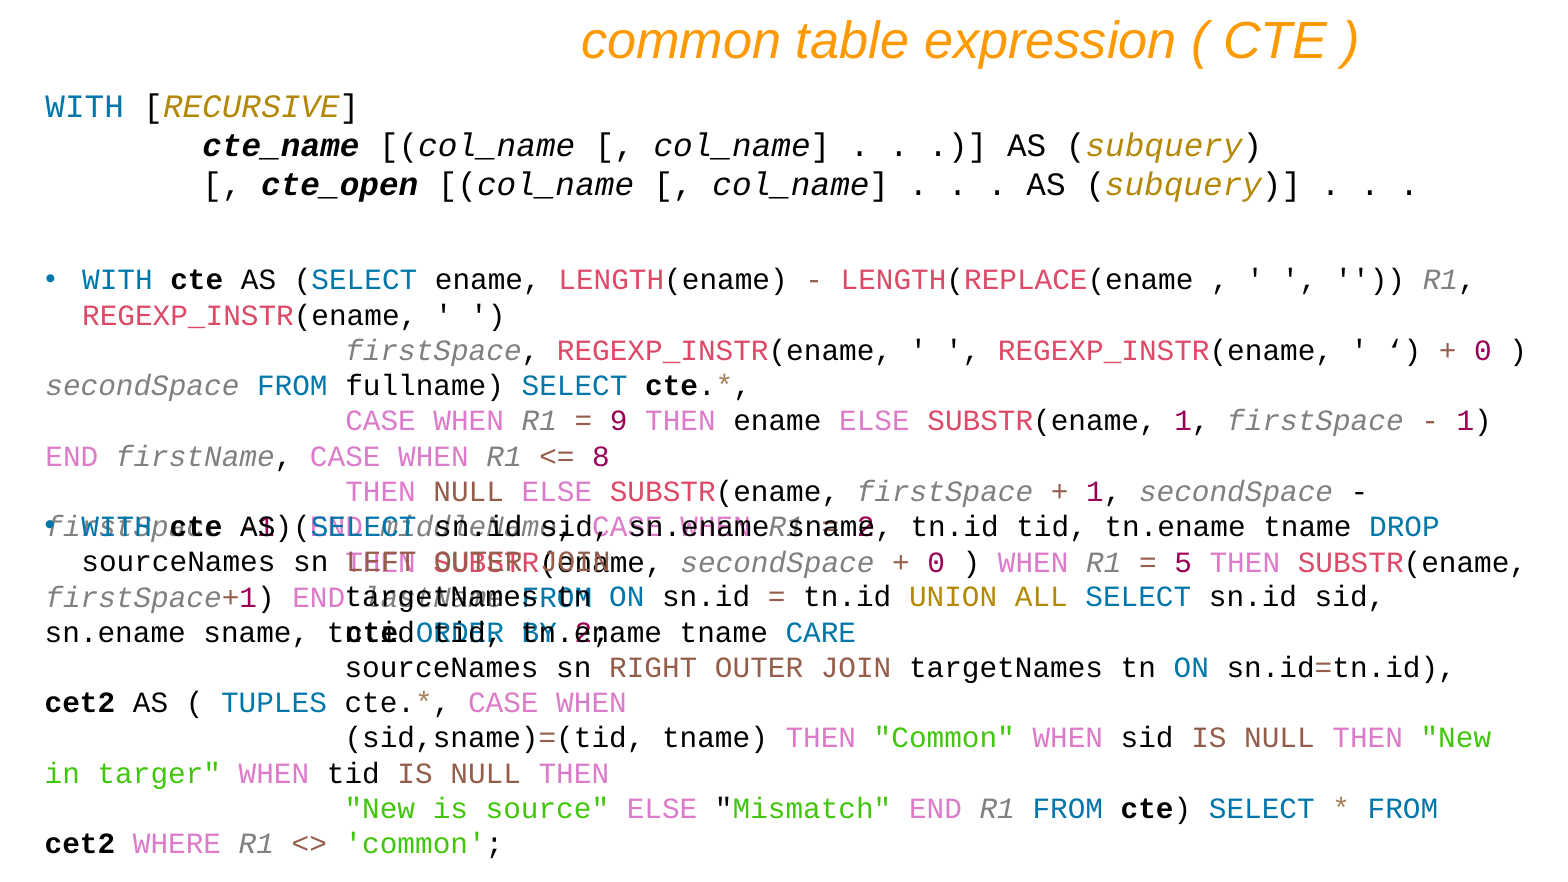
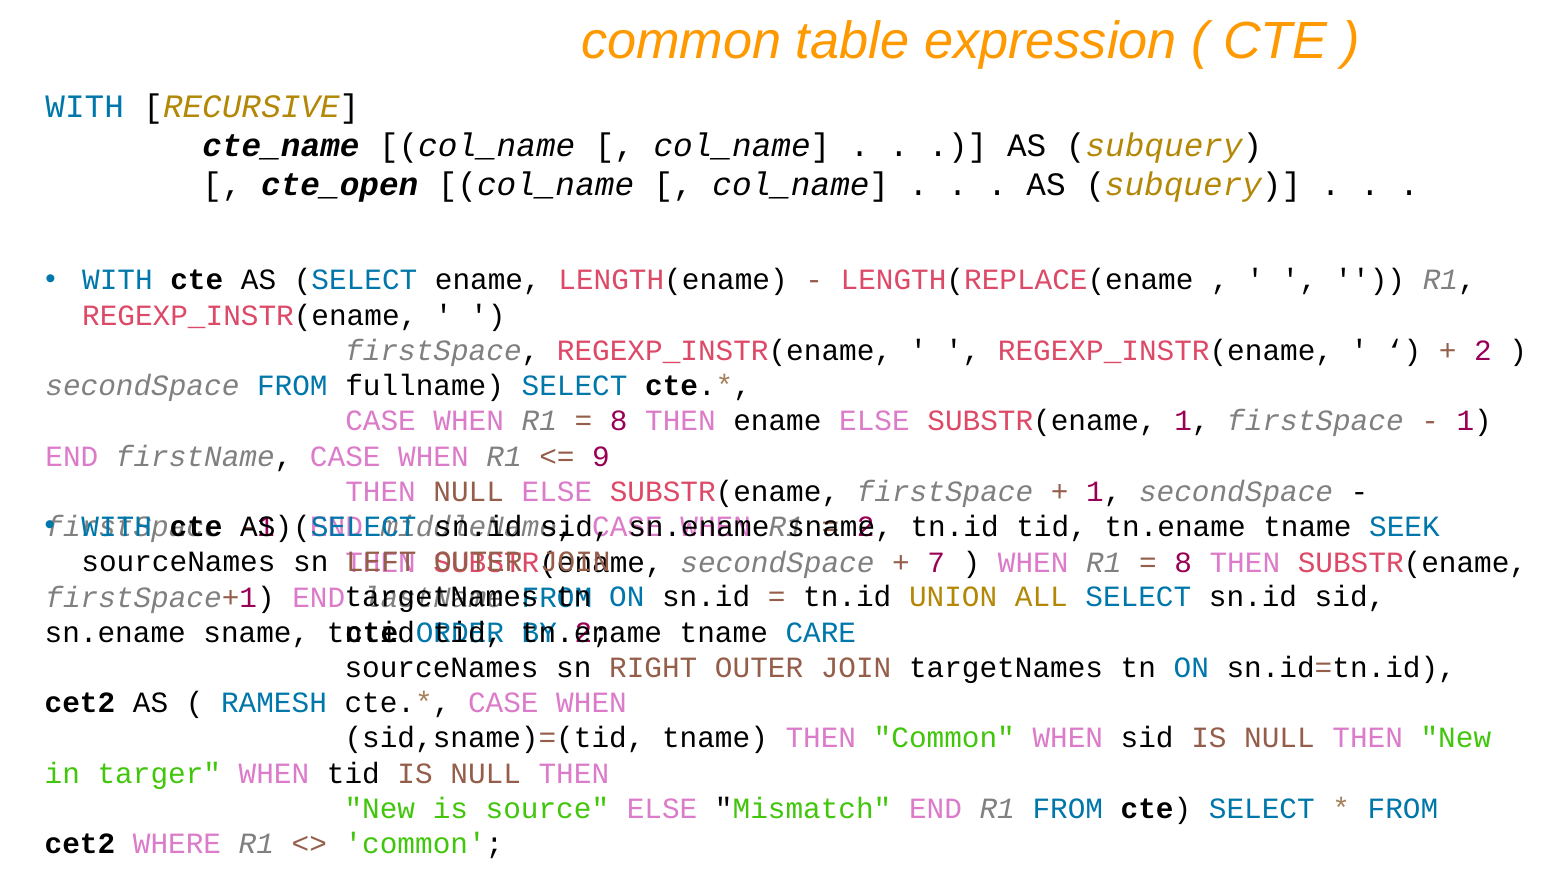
0 at (1483, 351): 0 -> 2
9 at (619, 421): 9 -> 8
8: 8 -> 9
DROP: DROP -> SEEK
0 at (936, 562): 0 -> 7
5 at (1183, 562): 5 -> 8
TUPLES: TUPLES -> RAMESH
